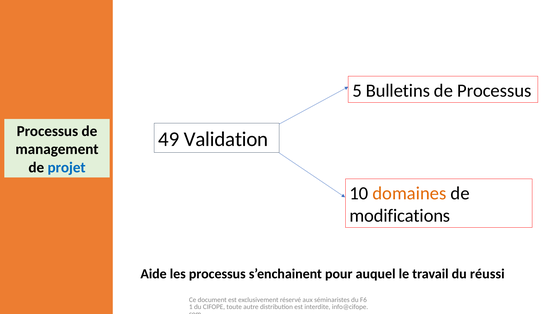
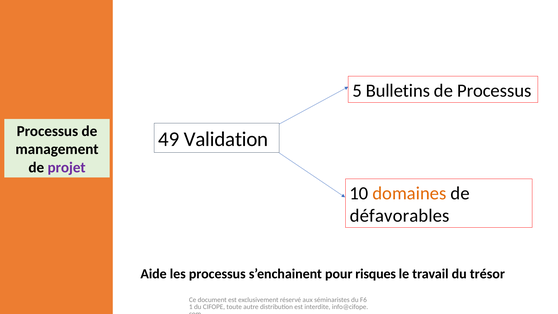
projet colour: blue -> purple
modifications: modifications -> défavorables
auquel: auquel -> risques
réussi: réussi -> trésor
